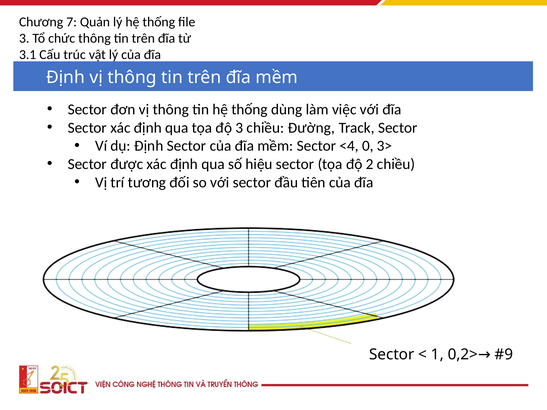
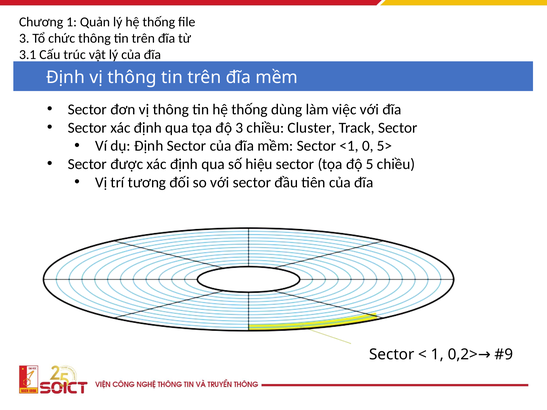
Chương 7: 7 -> 1
Đường: Đường -> Cluster
<4: <4 -> <1
3>: 3> -> 5>
2: 2 -> 5
